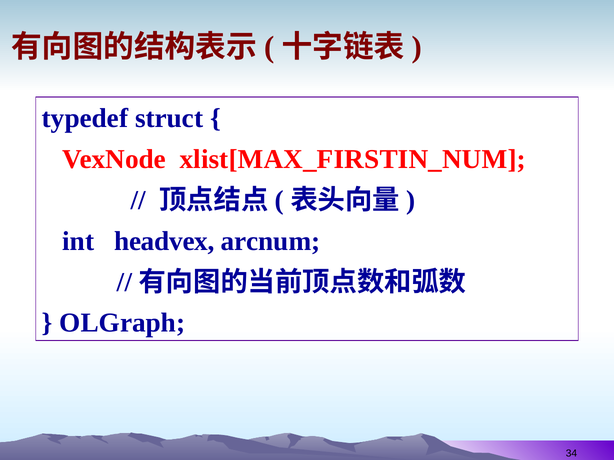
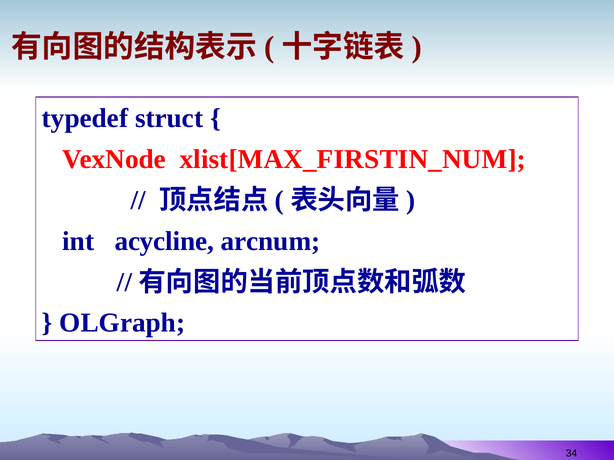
headvex: headvex -> acycline
